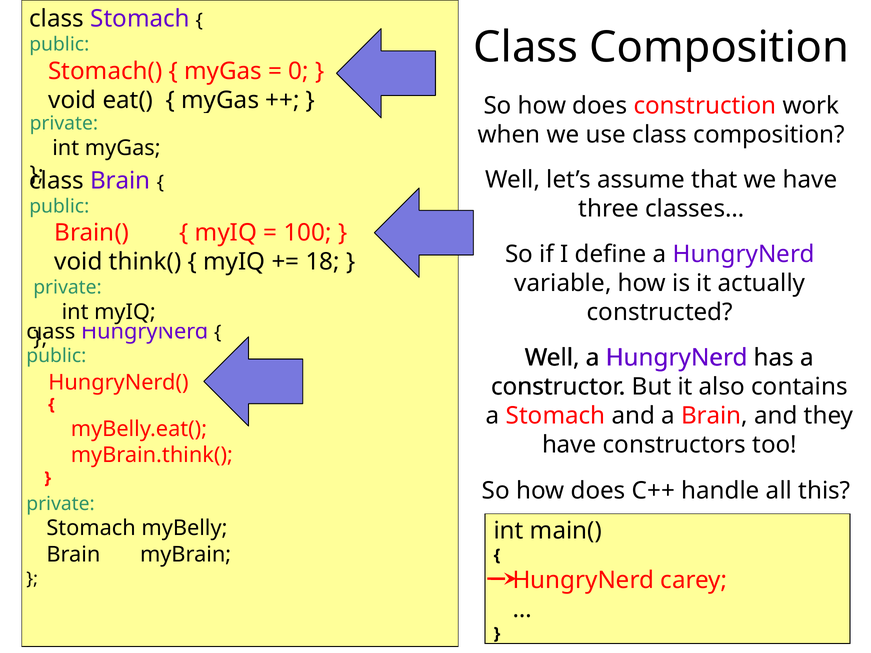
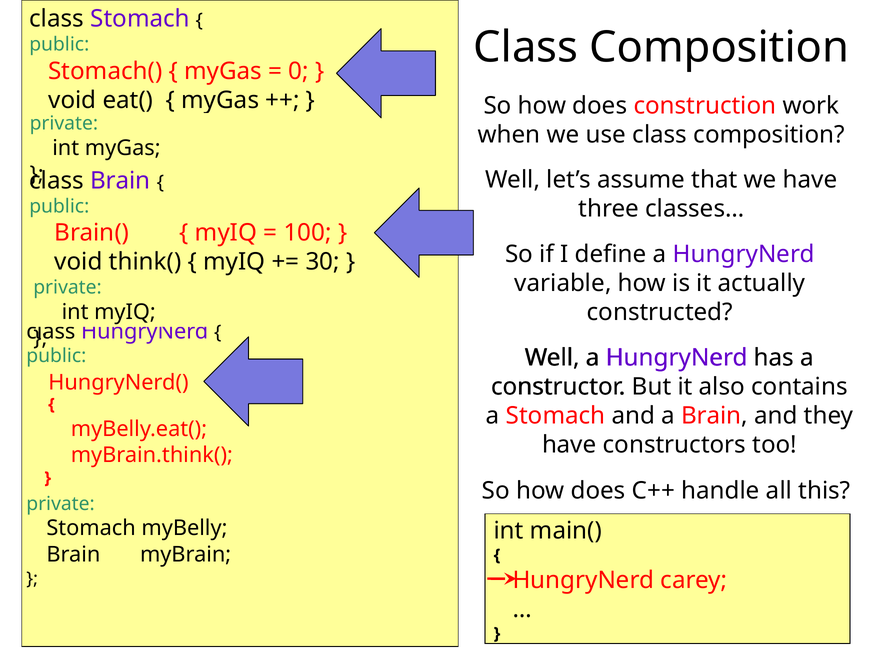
18: 18 -> 30
